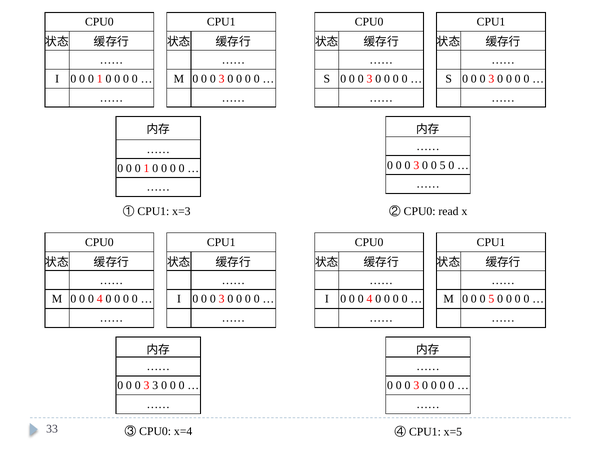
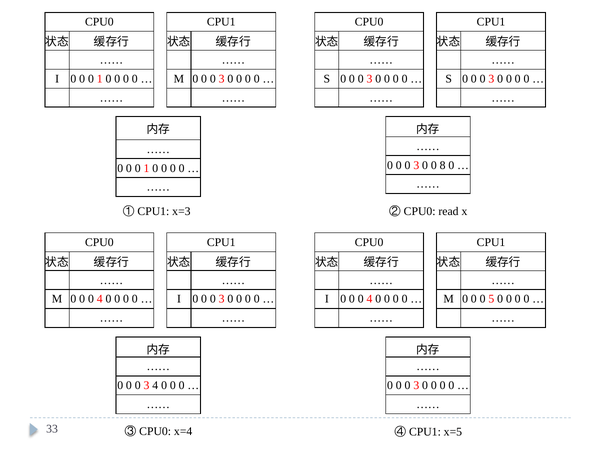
3 0 0 5: 5 -> 8
3 3: 3 -> 4
